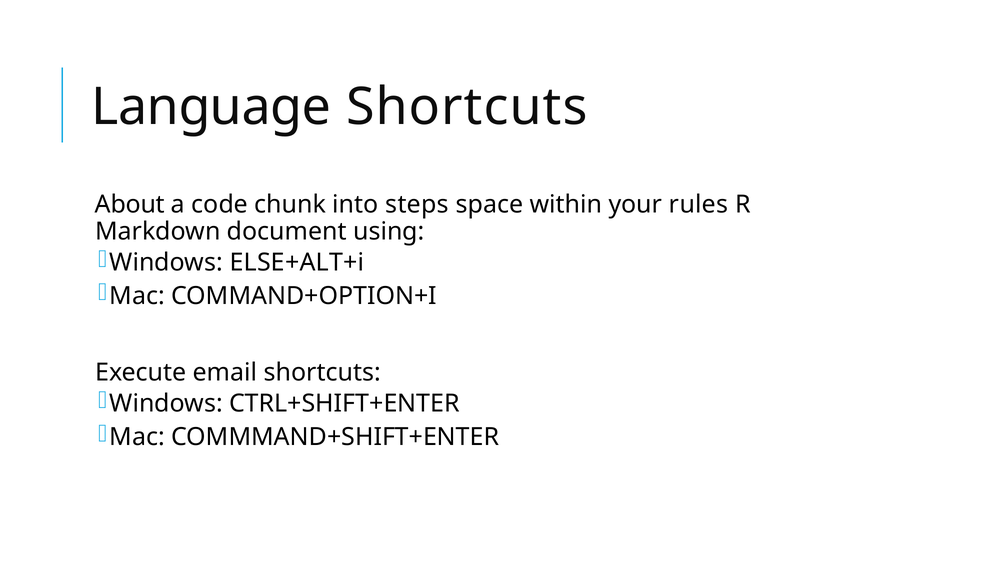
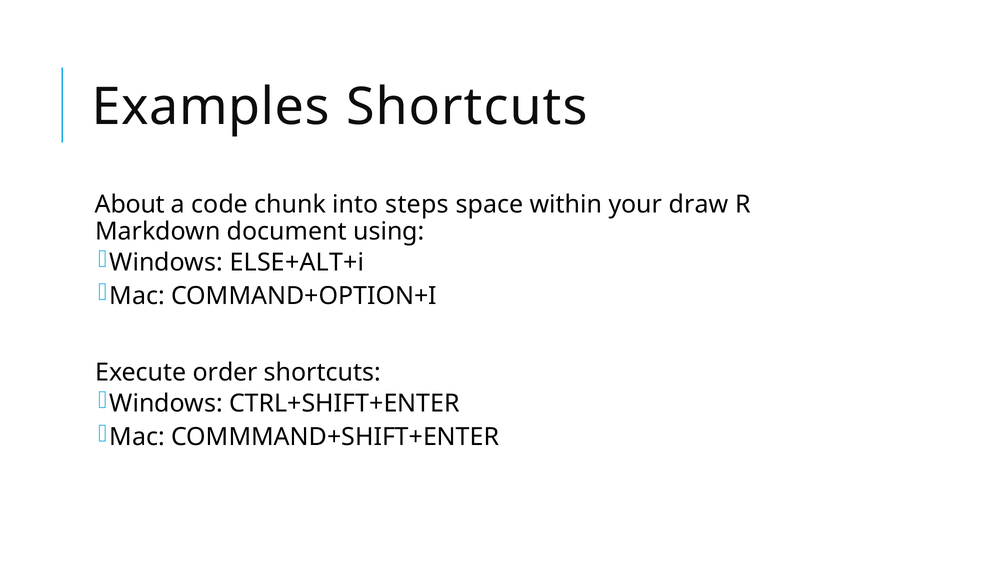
Language: Language -> Examples
rules: rules -> draw
email: email -> order
